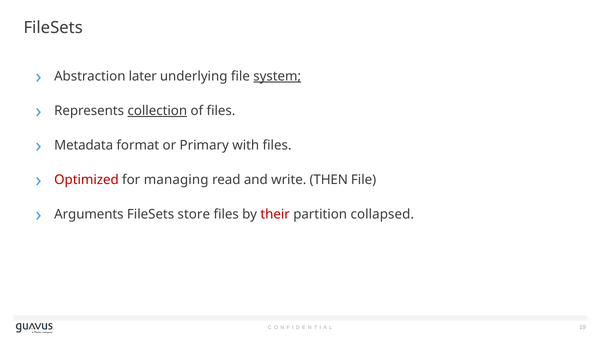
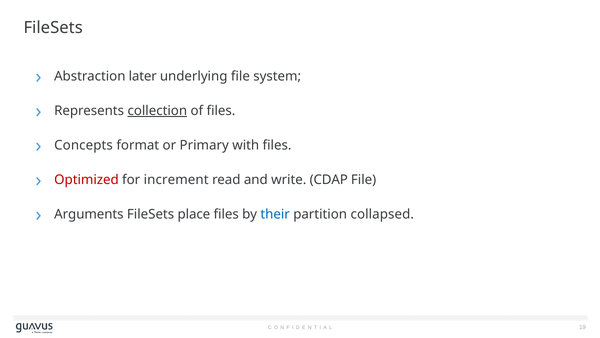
system underline: present -> none
Metadata: Metadata -> Concepts
managing: managing -> increment
THEN: THEN -> CDAP
store: store -> place
their colour: red -> blue
